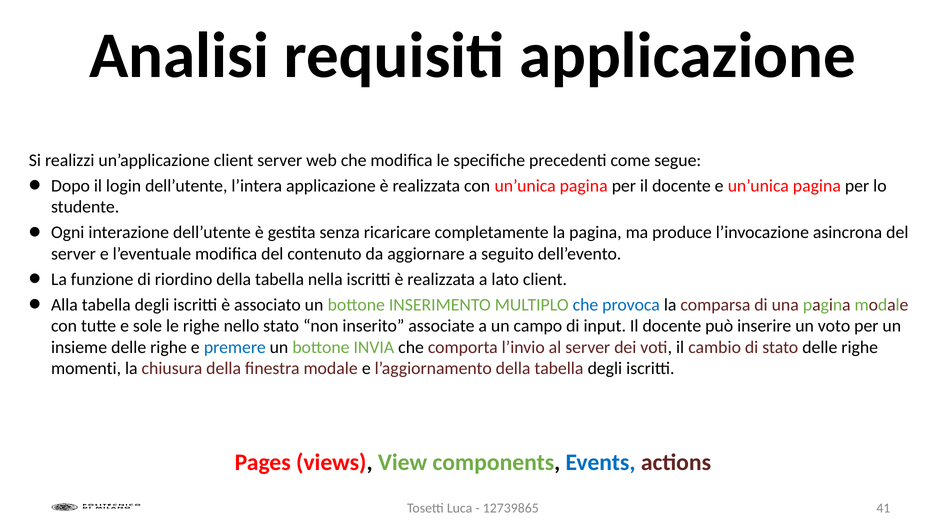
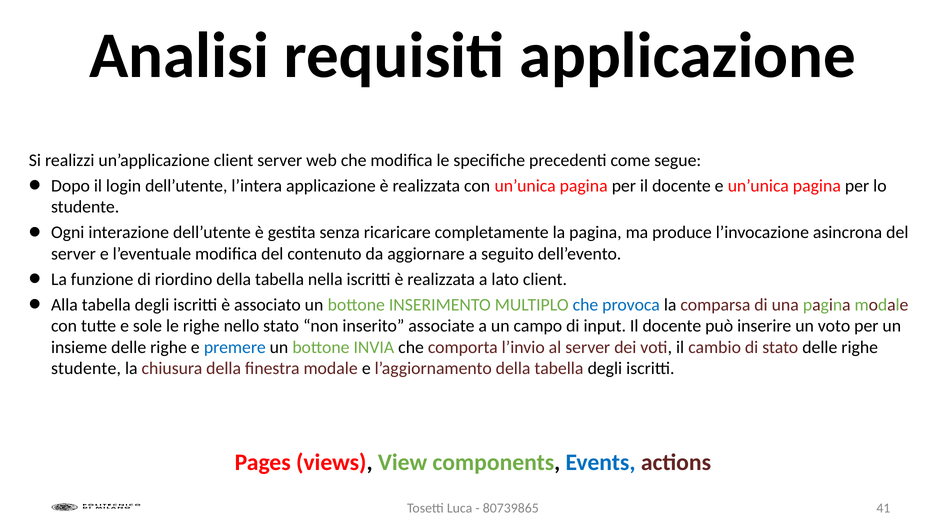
momenti at (86, 369): momenti -> studente
12739865: 12739865 -> 80739865
